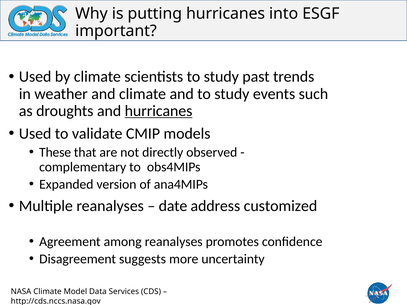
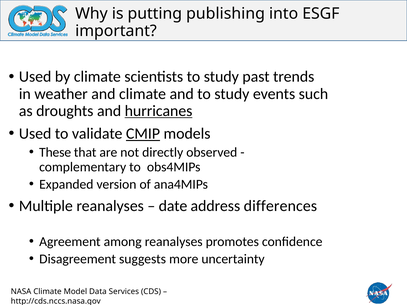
putting hurricanes: hurricanes -> publishing
CMIP underline: none -> present
customized: customized -> differences
